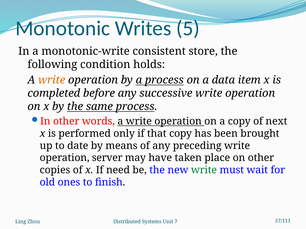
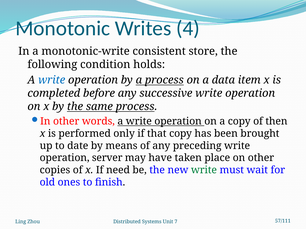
5: 5 -> 4
write at (52, 80) colour: orange -> blue
next: next -> then
